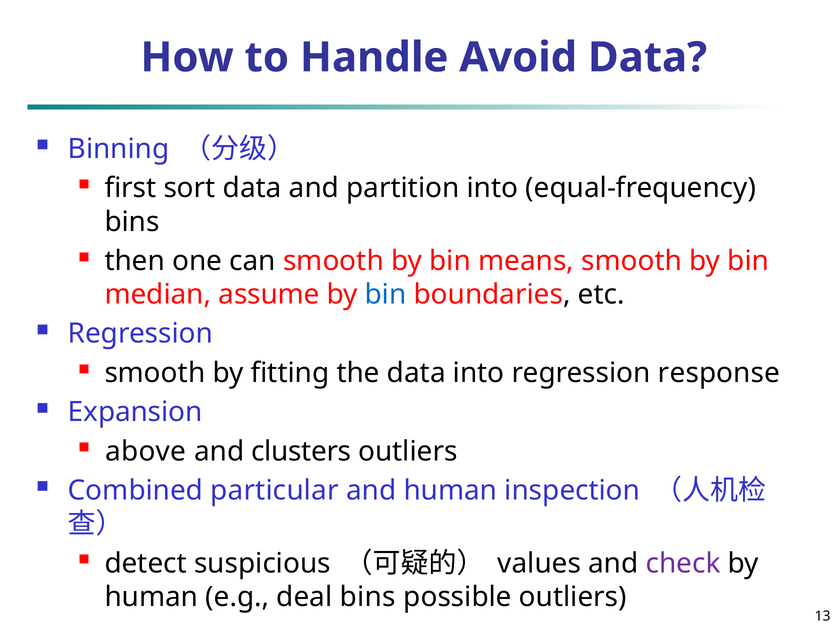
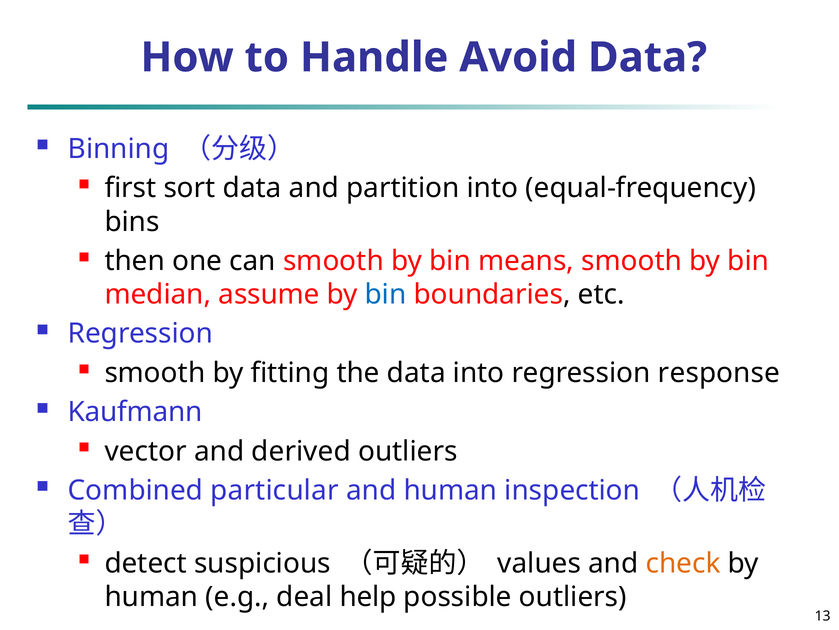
Expansion: Expansion -> Kaufmann
above: above -> vector
clusters: clusters -> derived
check colour: purple -> orange
deal bins: bins -> help
